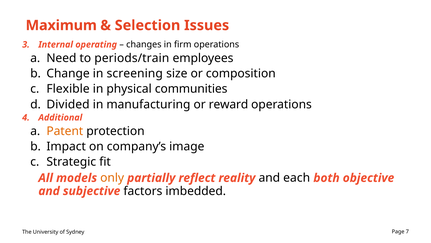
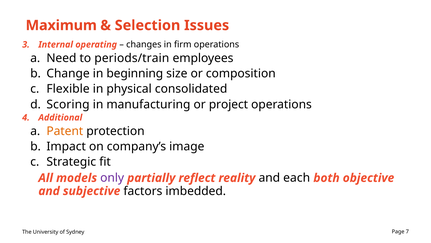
screening: screening -> beginning
communities: communities -> consolidated
Divided: Divided -> Scoring
reward: reward -> project
only colour: orange -> purple
